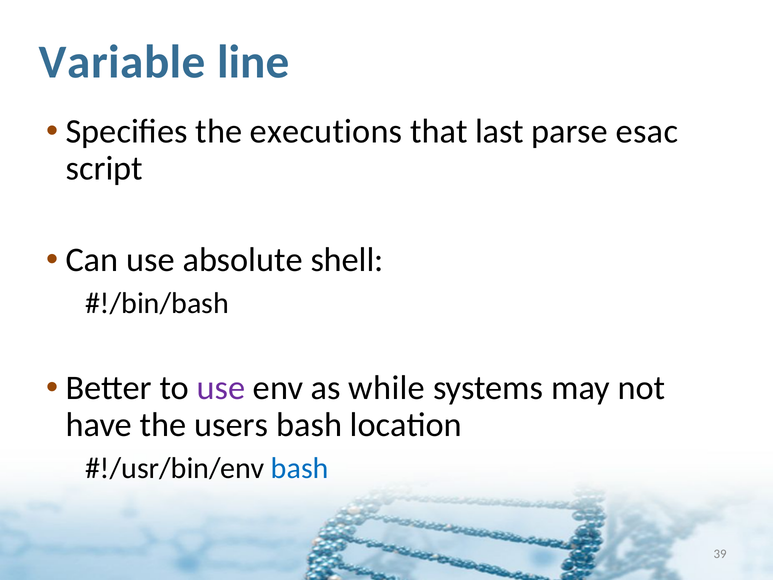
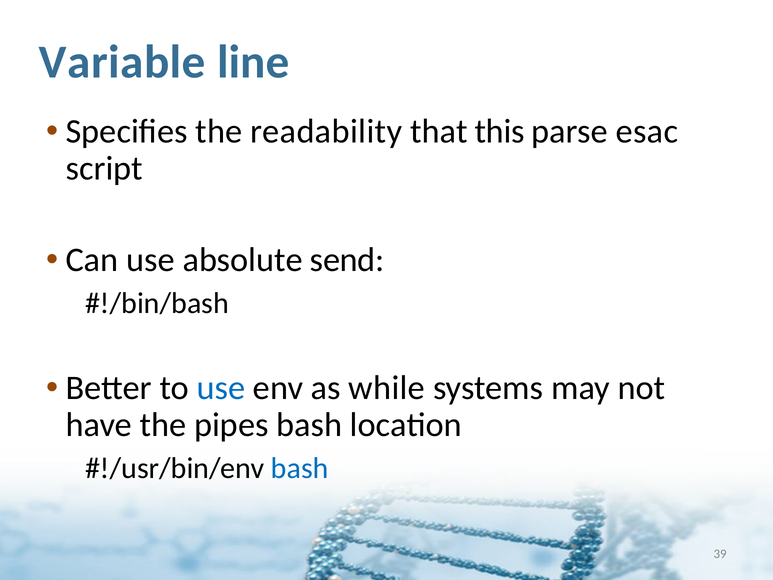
executions: executions -> readability
last: last -> this
shell: shell -> send
use at (221, 388) colour: purple -> blue
users: users -> pipes
